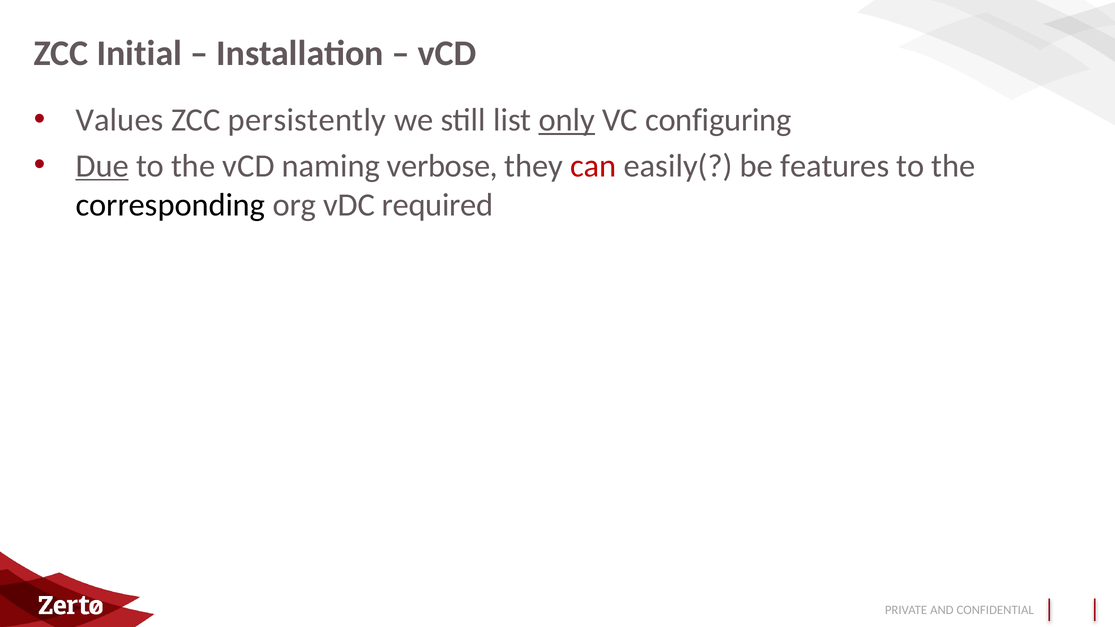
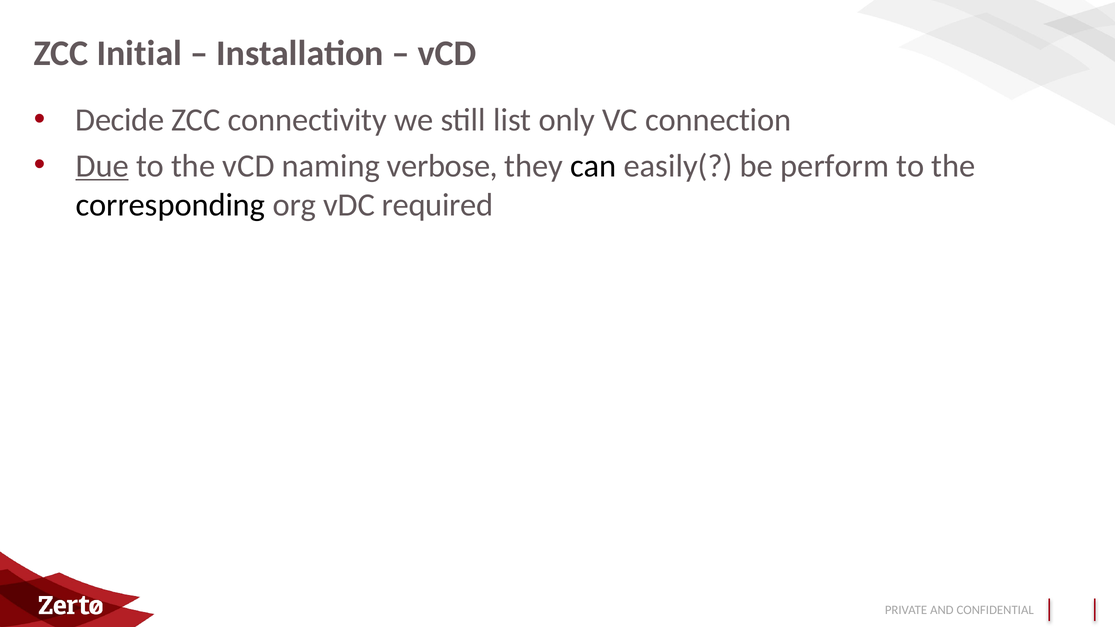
Values: Values -> Decide
persistently: persistently -> connectivity
only underline: present -> none
configuring: configuring -> connection
can colour: red -> black
features: features -> perform
